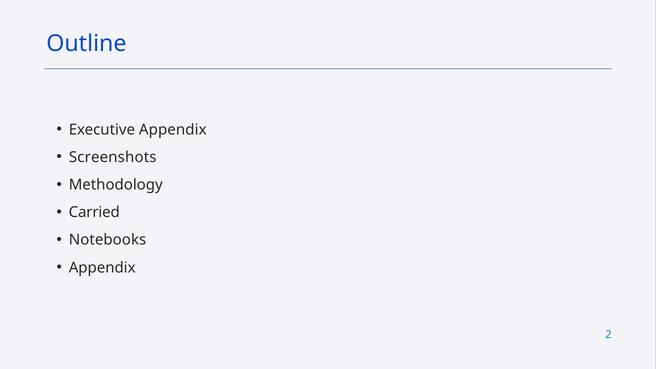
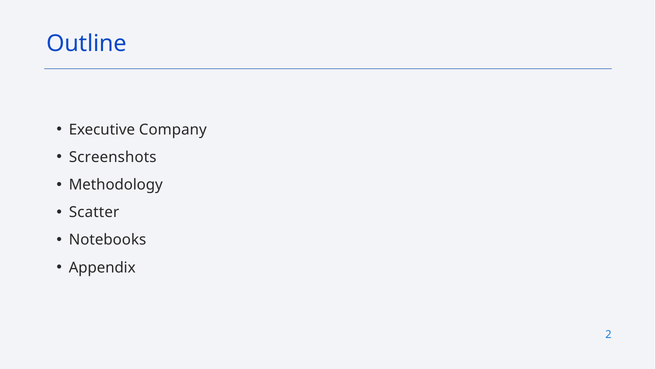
Executive Appendix: Appendix -> Company
Carried: Carried -> Scatter
